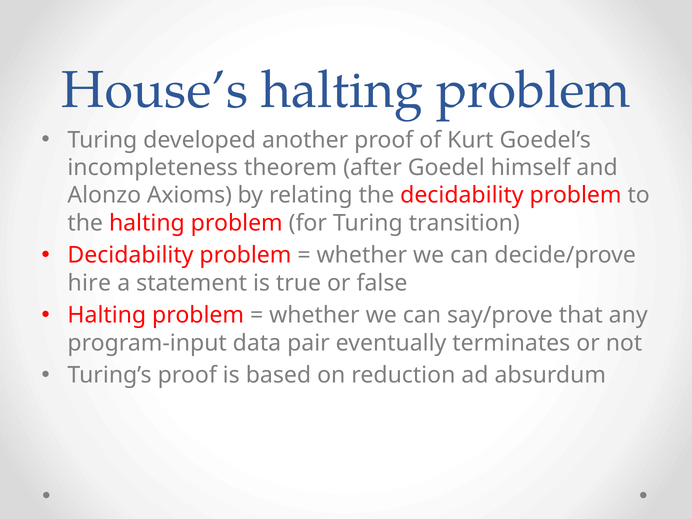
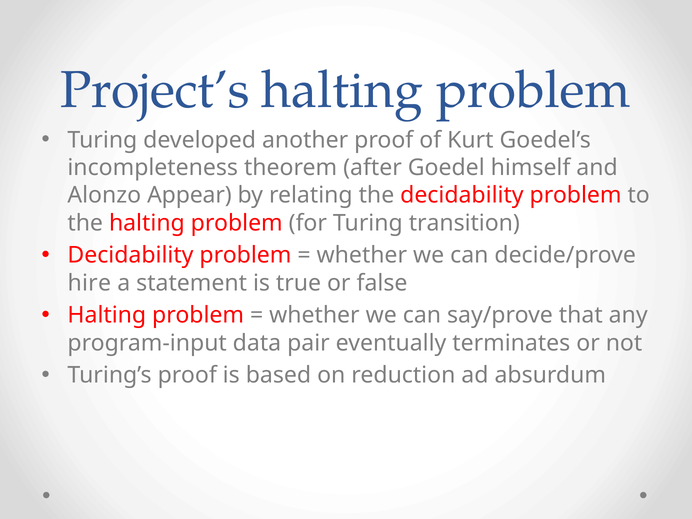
House’s: House’s -> Project’s
Axioms: Axioms -> Appear
